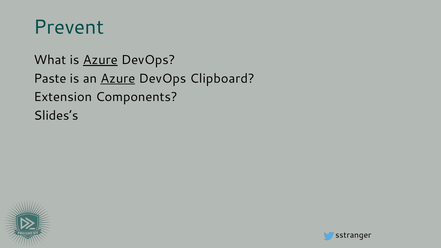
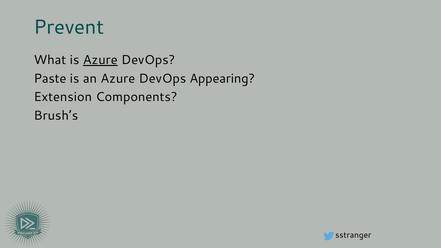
Azure at (118, 79) underline: present -> none
Clipboard: Clipboard -> Appearing
Slides’s: Slides’s -> Brush’s
